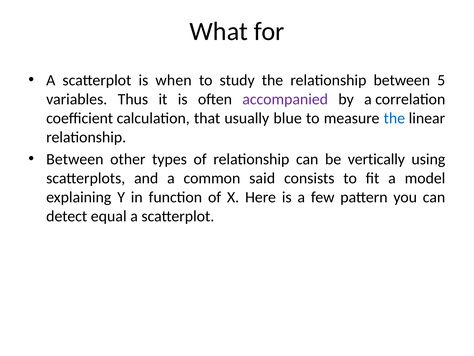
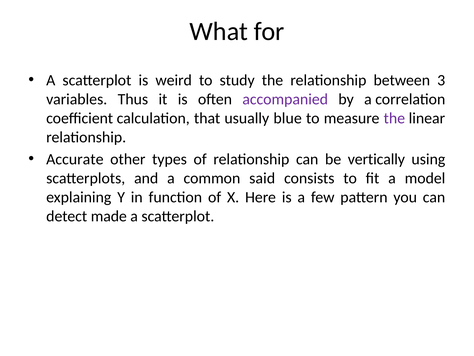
when: when -> weird
5: 5 -> 3
the at (394, 118) colour: blue -> purple
Between at (75, 159): Between -> Accurate
equal: equal -> made
